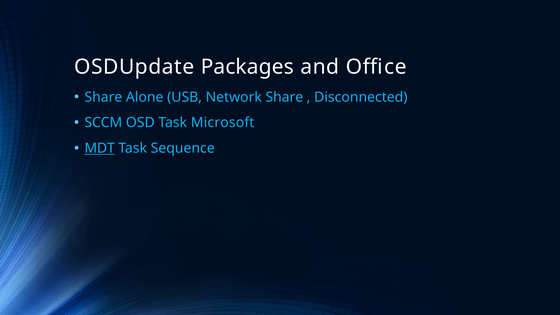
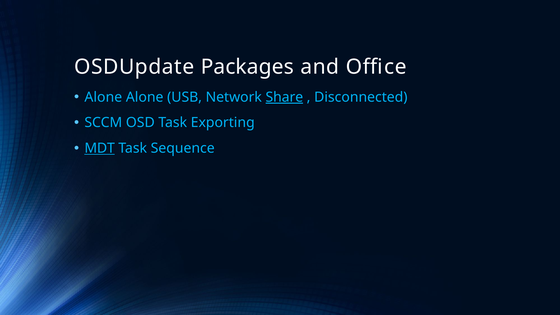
Share at (103, 97): Share -> Alone
Share at (284, 97) underline: none -> present
Microsoft: Microsoft -> Exporting
